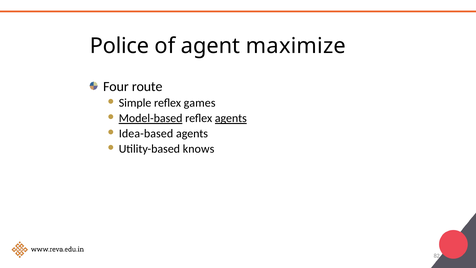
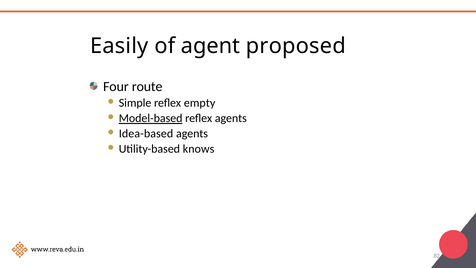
Police: Police -> Easily
maximize: maximize -> proposed
games: games -> empty
agents at (231, 118) underline: present -> none
